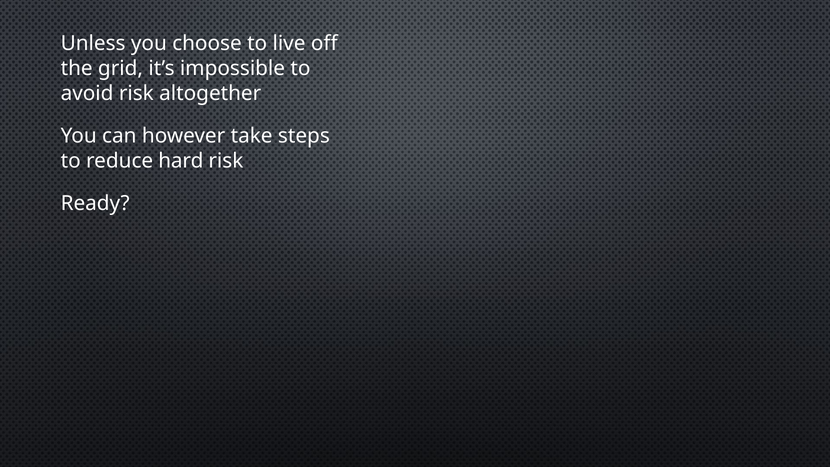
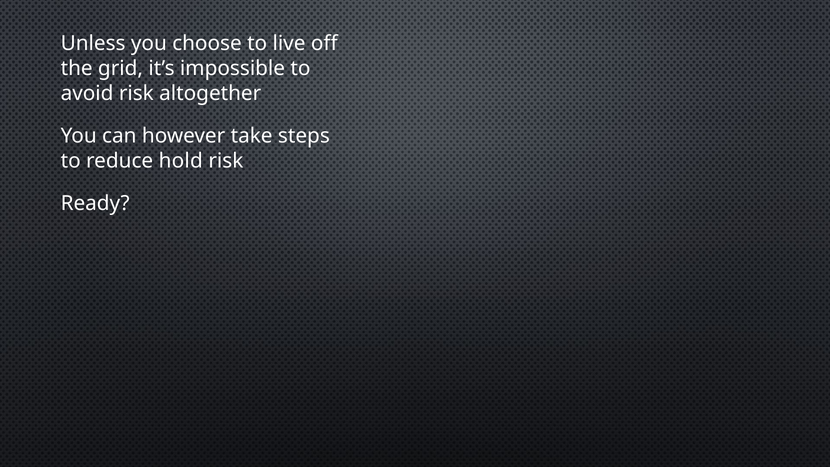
hard: hard -> hold
